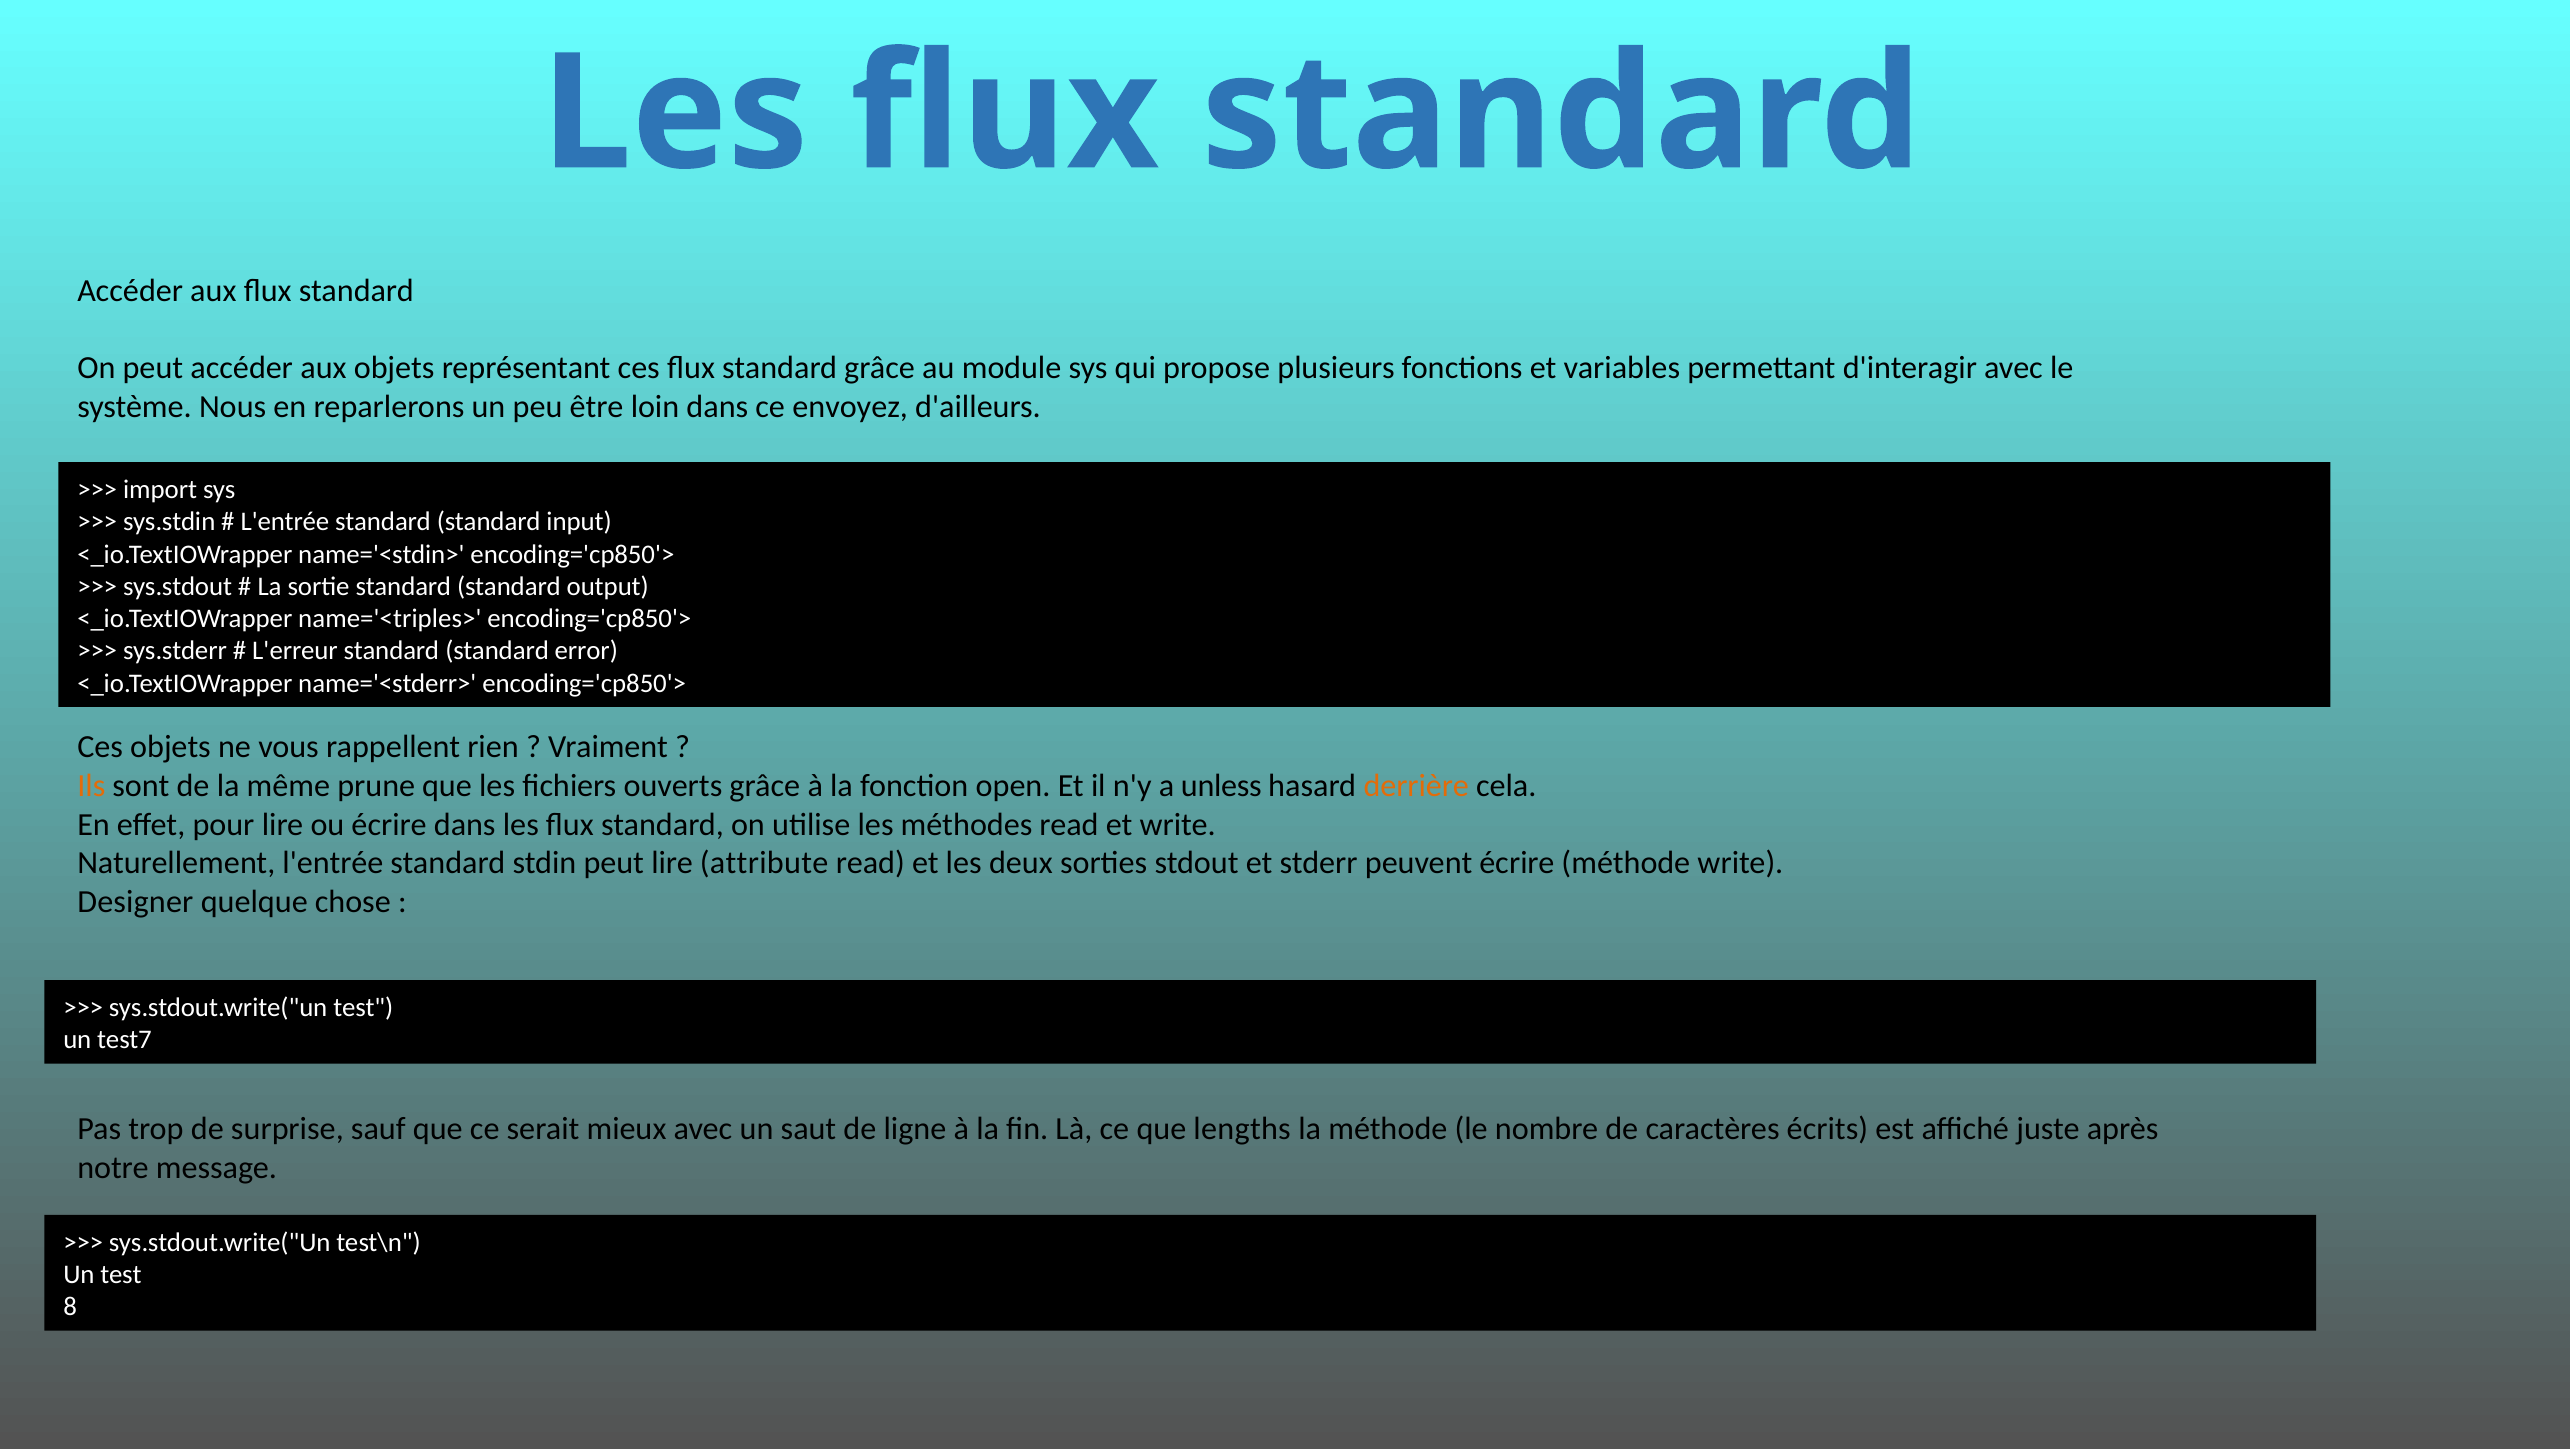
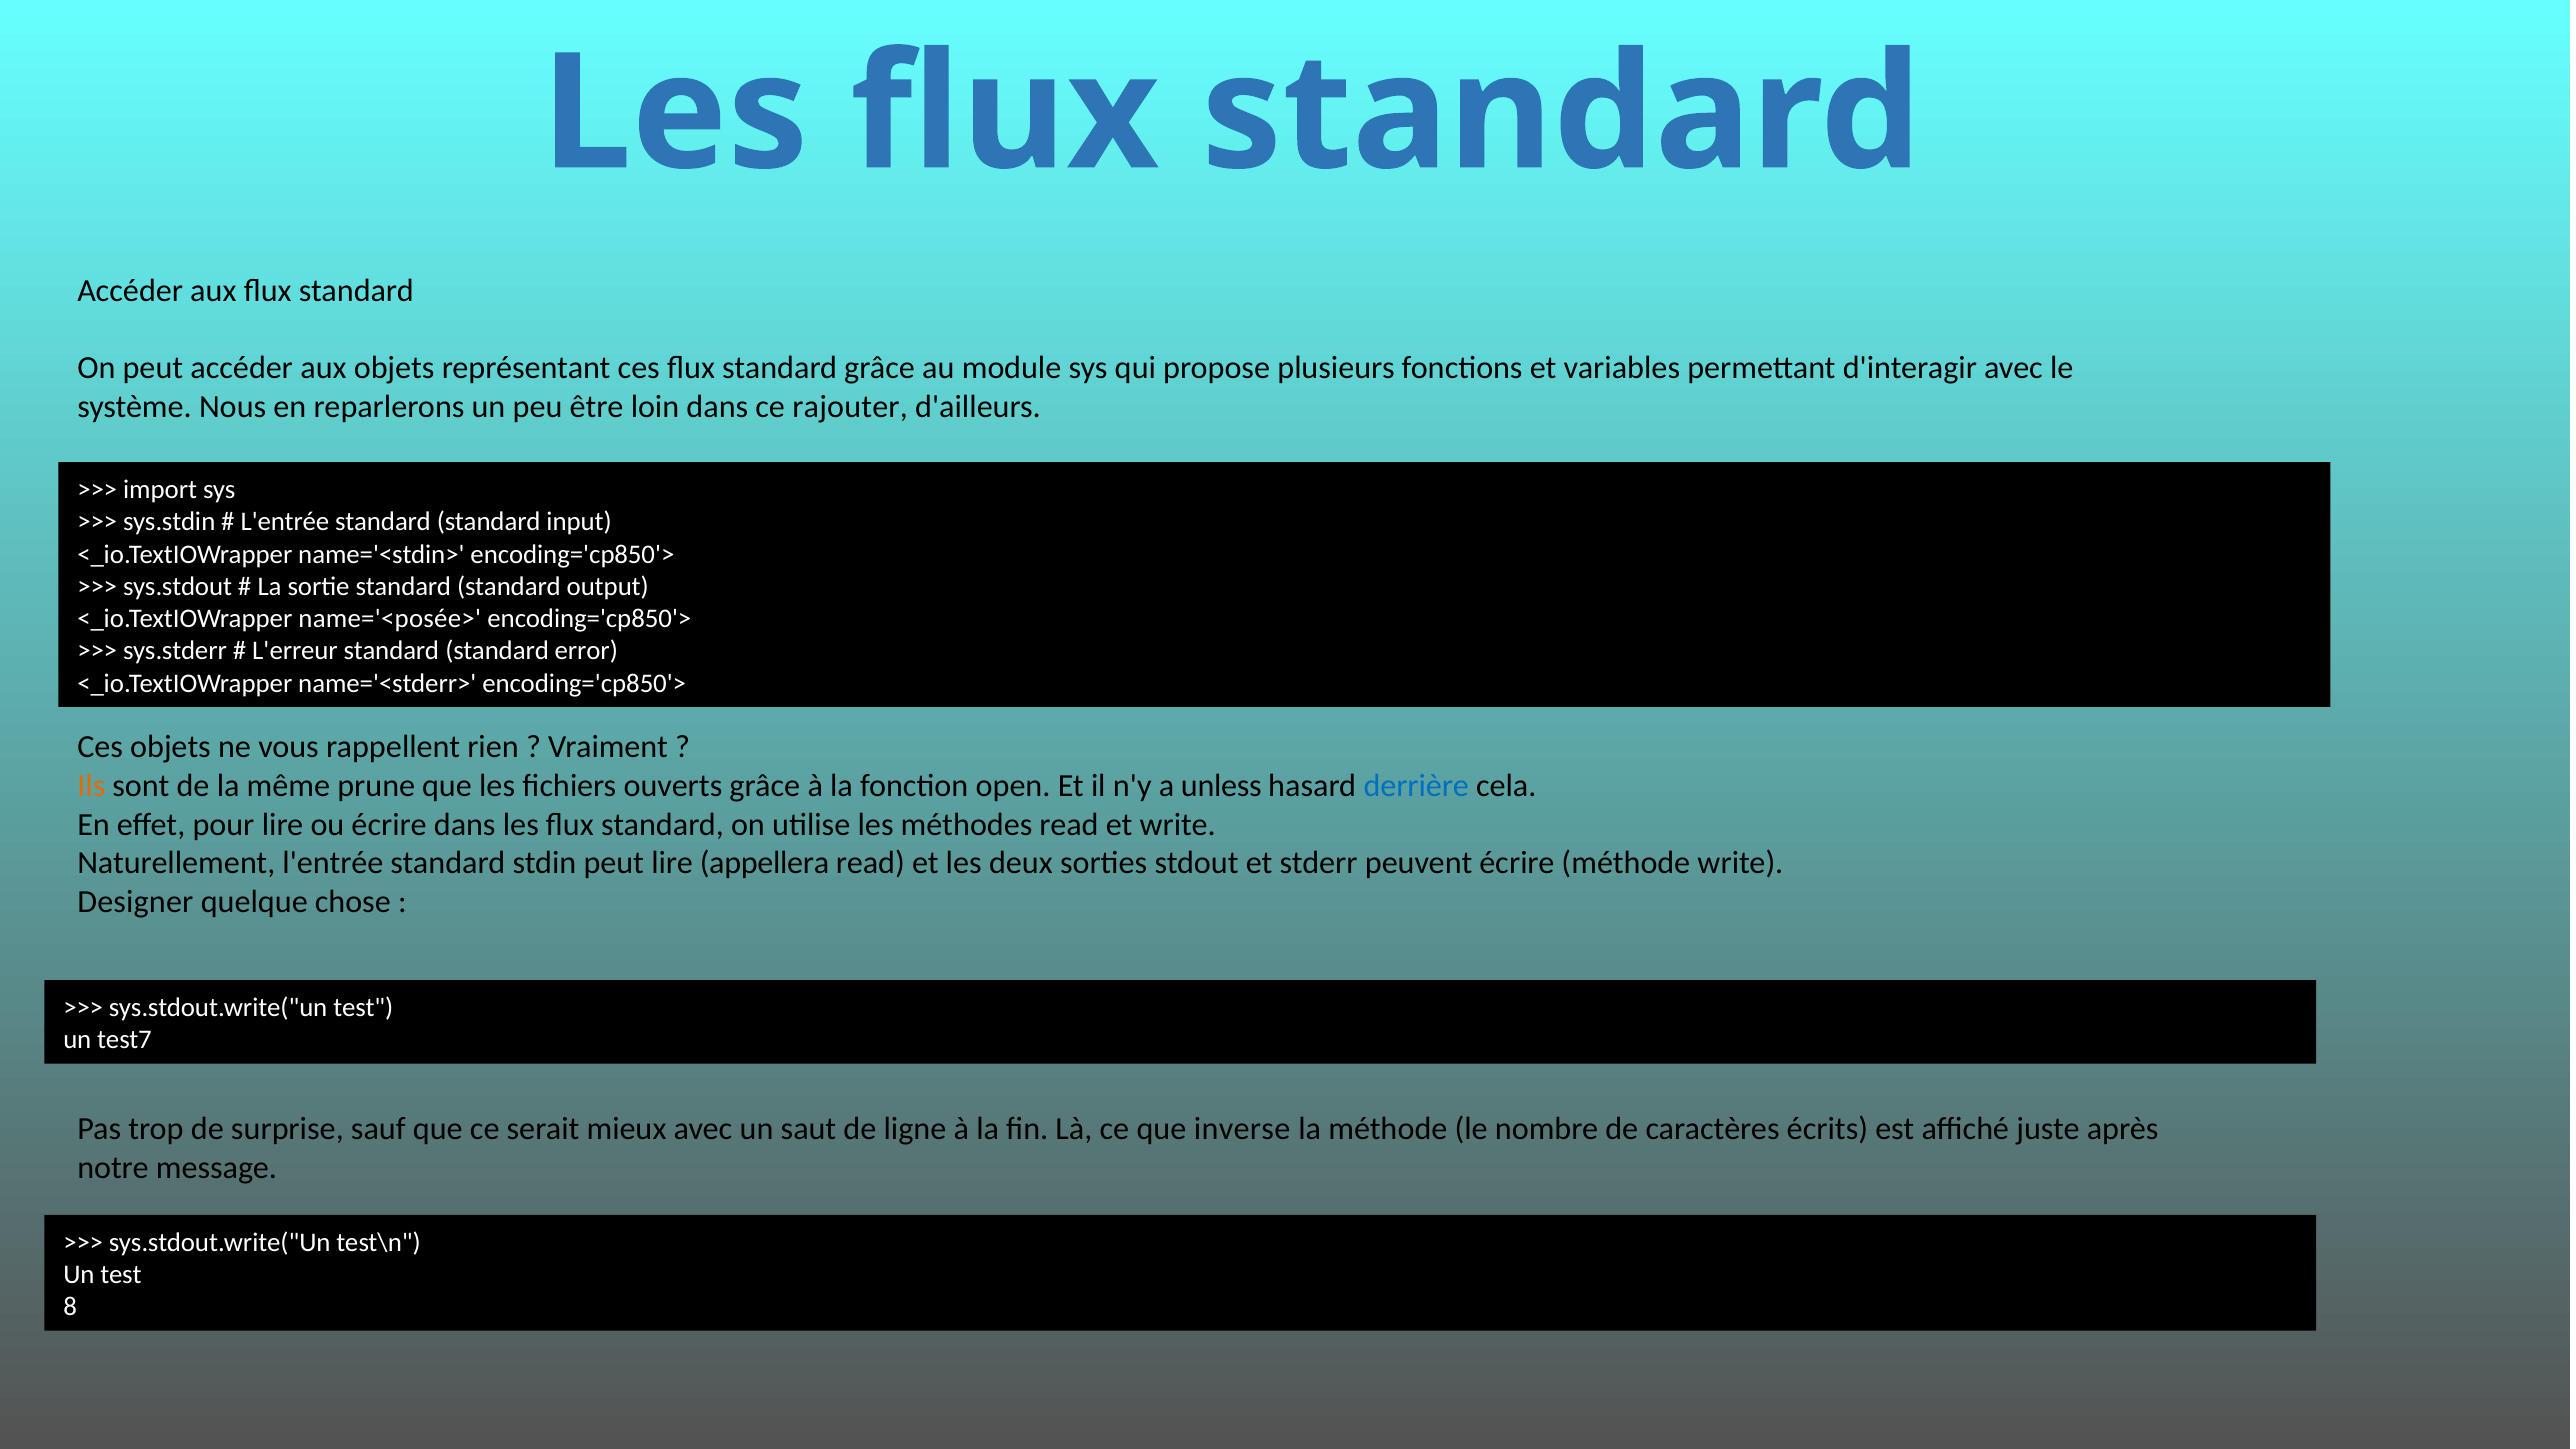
envoyez: envoyez -> rajouter
name='<triples>: name='<triples> -> name='<posée>
derrière colour: orange -> blue
attribute: attribute -> appellera
lengths: lengths -> inverse
